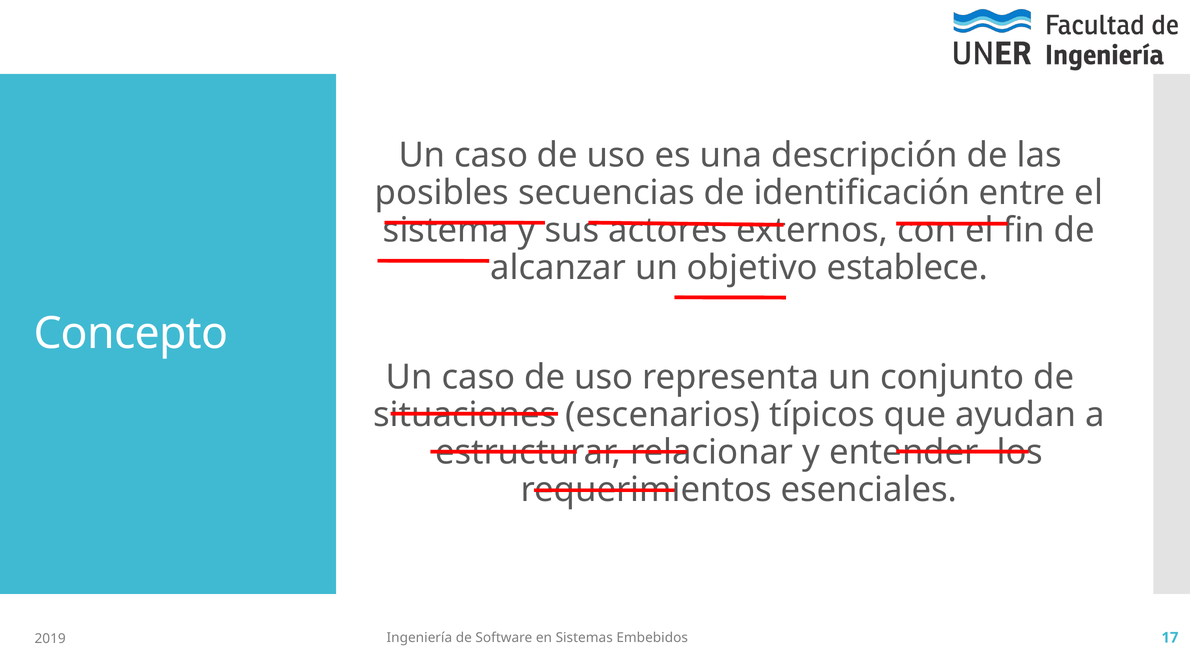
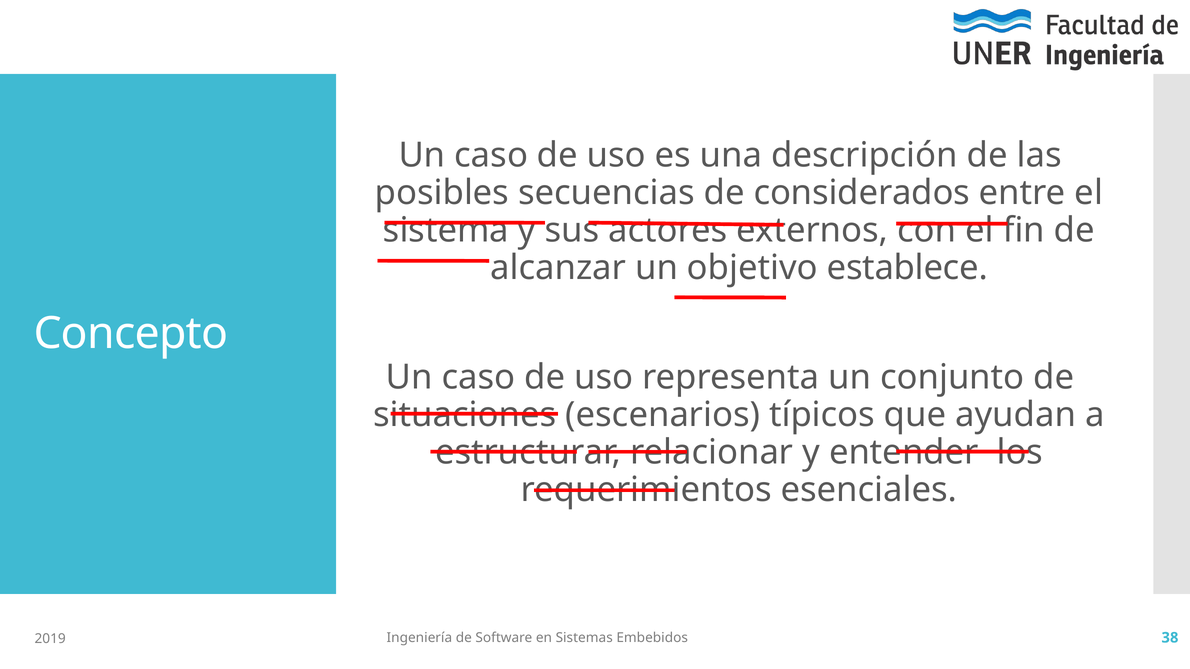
identificación: identificación -> considerados
17: 17 -> 38
